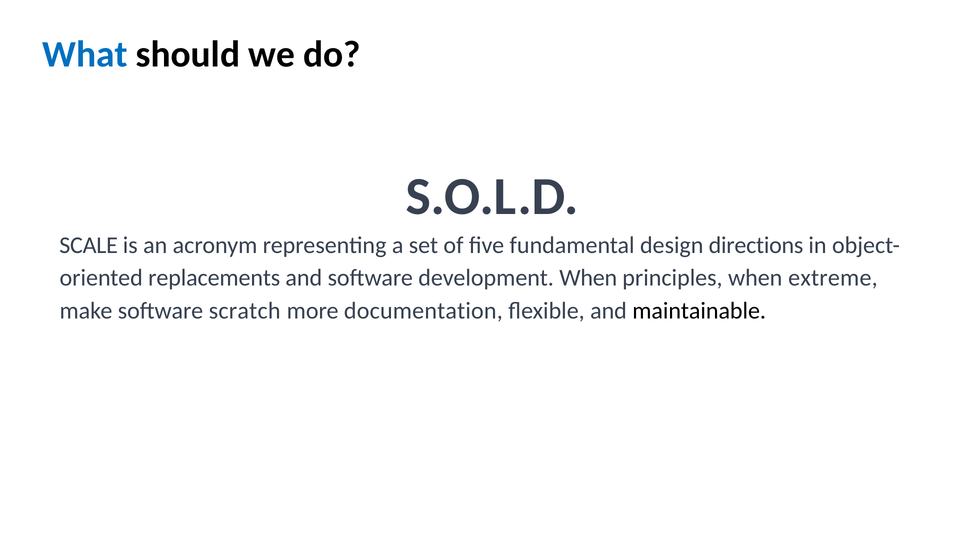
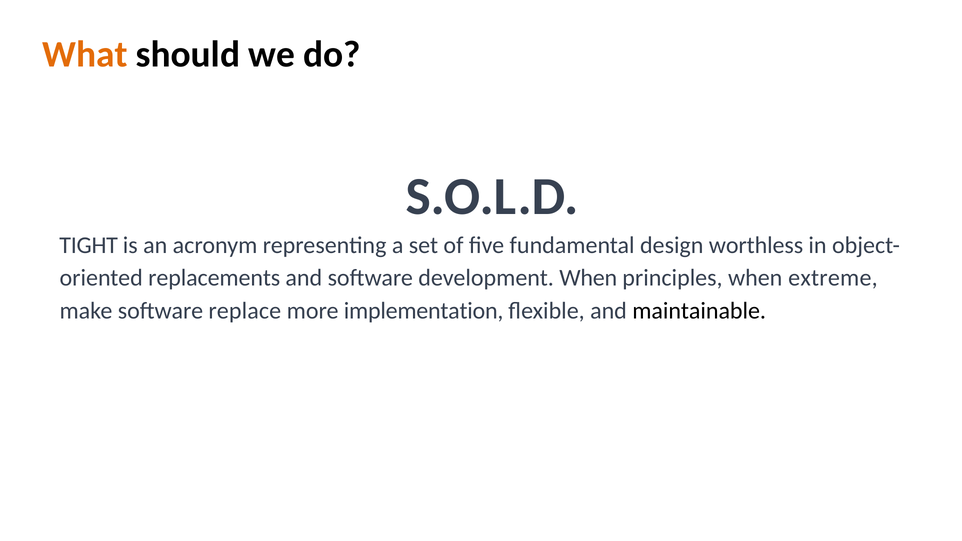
What colour: blue -> orange
SCALE: SCALE -> TIGHT
directions: directions -> worthless
scratch: scratch -> replace
documentation: documentation -> implementation
